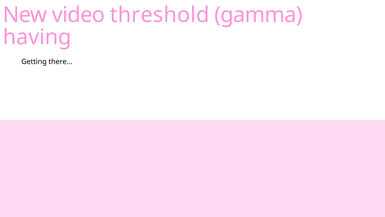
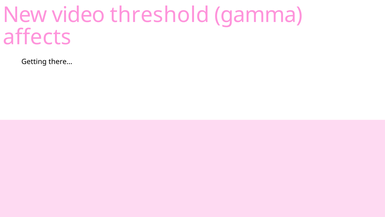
having: having -> affects
